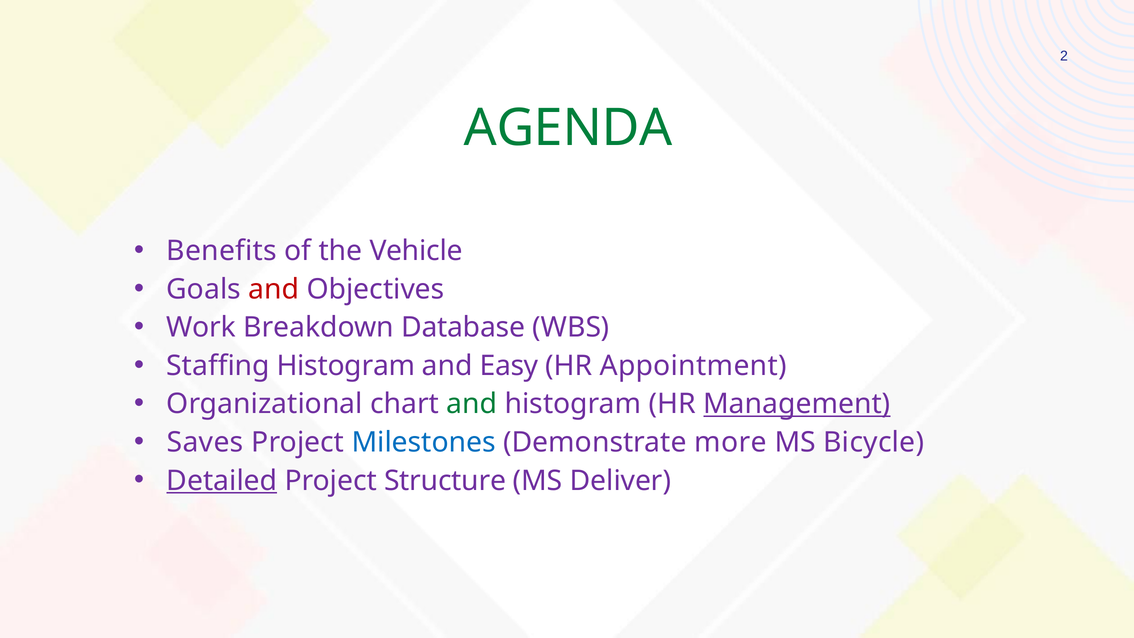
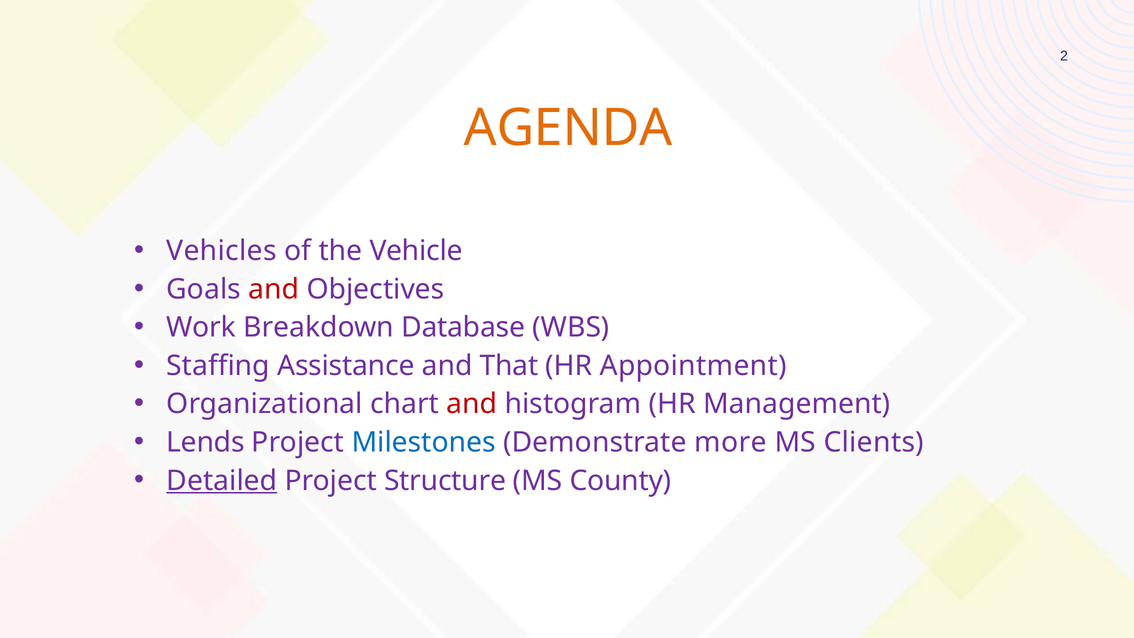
AGENDA colour: green -> orange
Benefits: Benefits -> Vehicles
Histogram at (346, 366): Histogram -> Assistance
Easy: Easy -> That
and at (472, 404) colour: green -> red
Management underline: present -> none
Saves: Saves -> Lends
Bicycle: Bicycle -> Clients
Deliver: Deliver -> County
